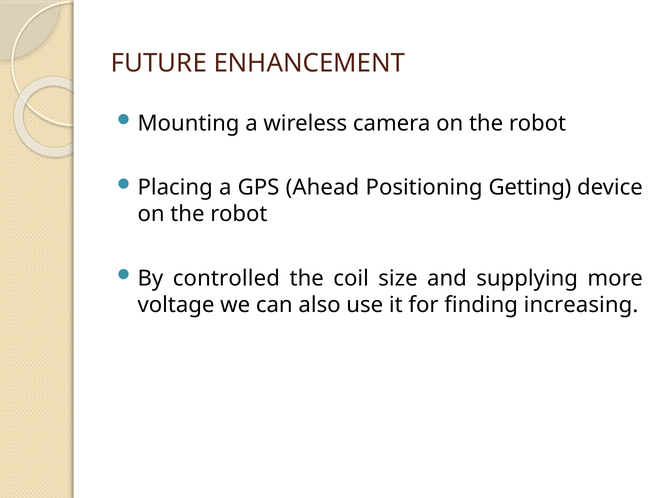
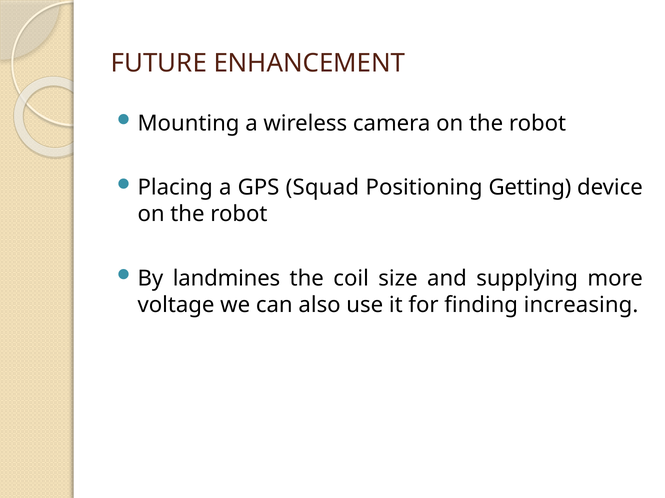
Ahead: Ahead -> Squad
controlled: controlled -> landmines
